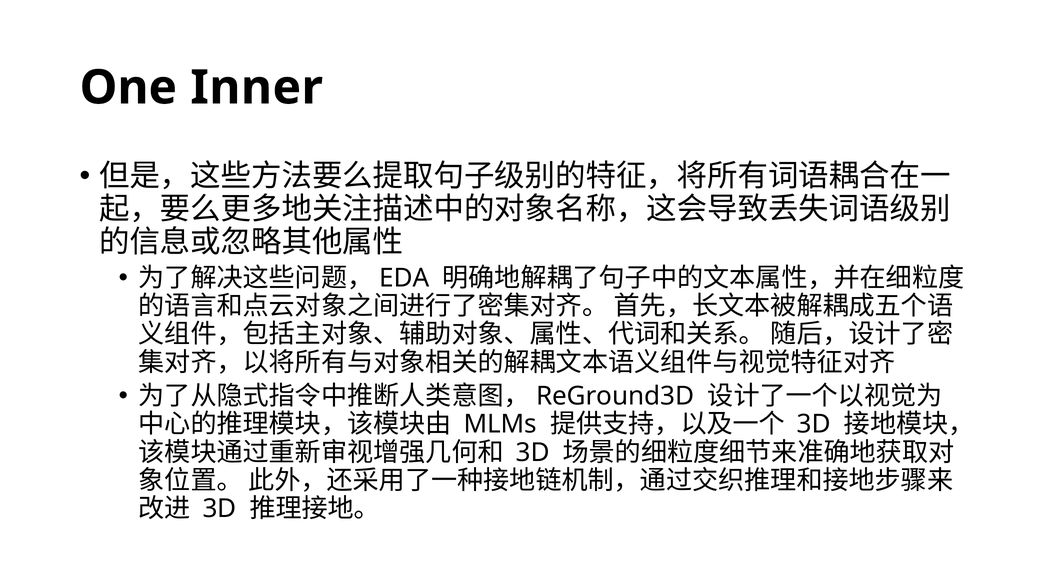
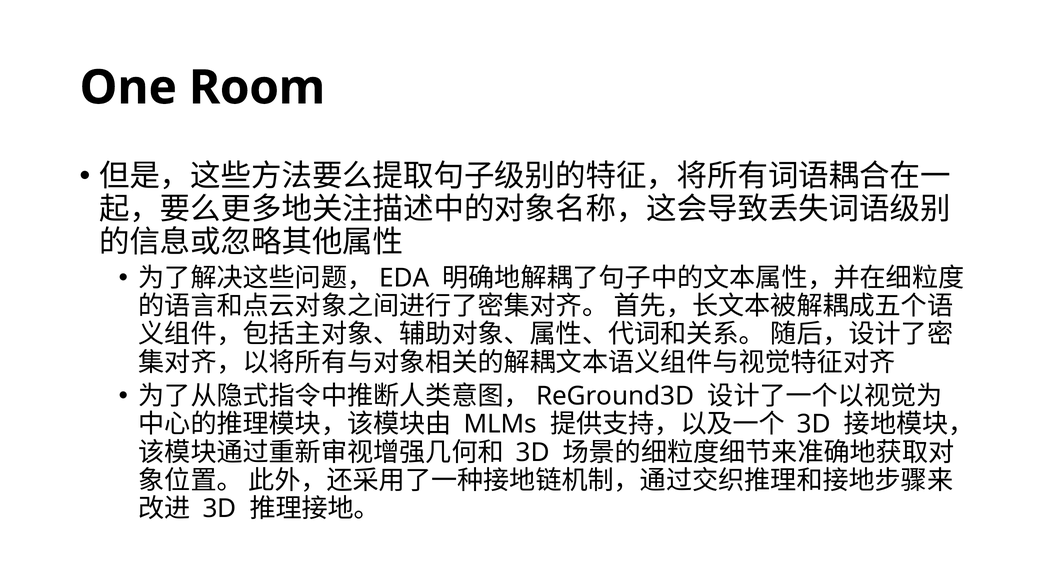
Inner: Inner -> Room
